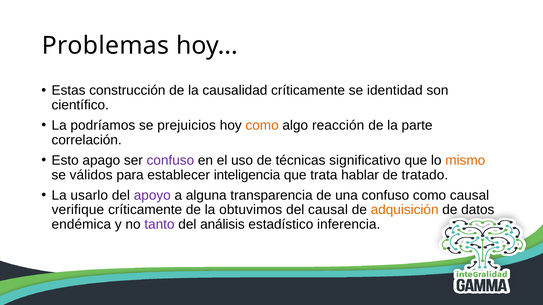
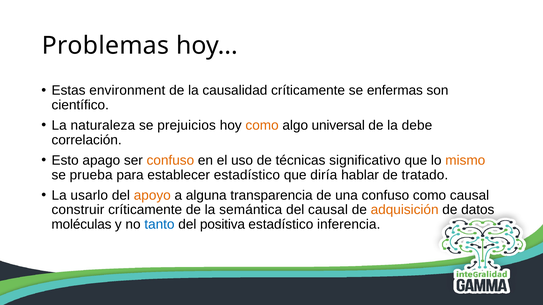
construcción: construcción -> environment
identidad: identidad -> enfermas
podríamos: podríamos -> naturaleza
reacción: reacción -> universal
parte: parte -> debe
confuso at (170, 161) colour: purple -> orange
válidos: válidos -> prueba
establecer inteligencia: inteligencia -> estadístico
trata: trata -> diría
apoyo colour: purple -> orange
verifique: verifique -> construir
obtuvimos: obtuvimos -> semántica
endémica: endémica -> moléculas
tanto colour: purple -> blue
análisis: análisis -> positiva
